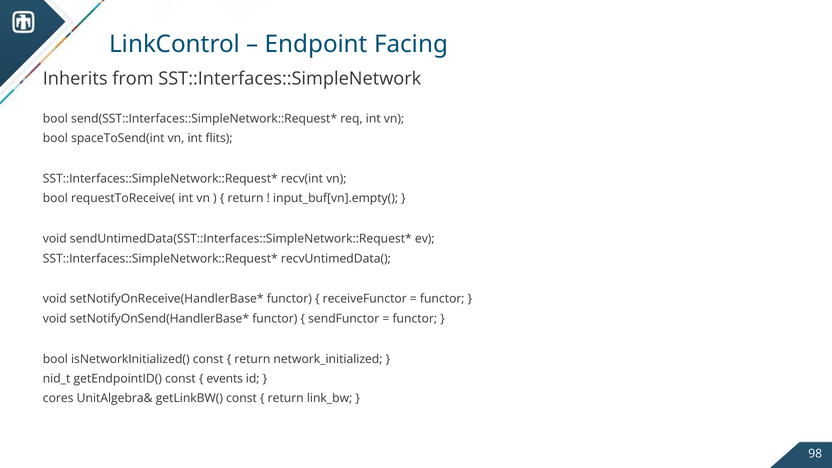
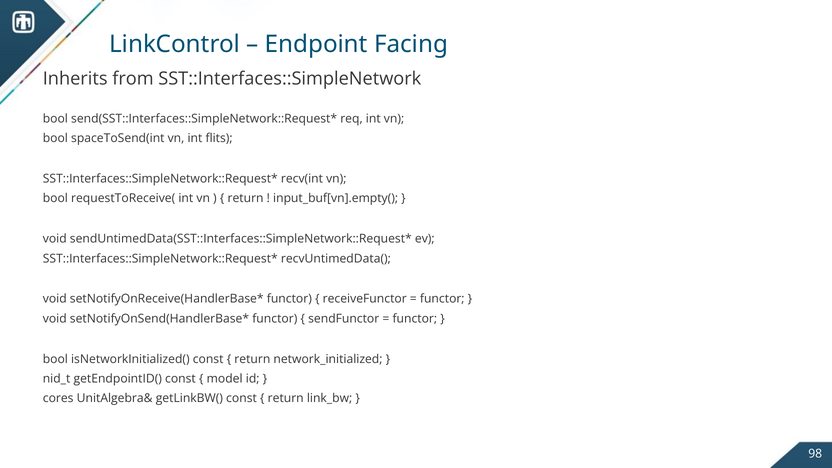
events: events -> model
